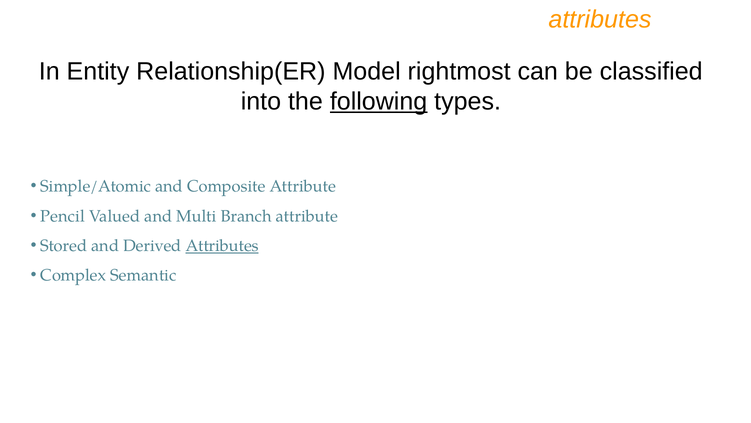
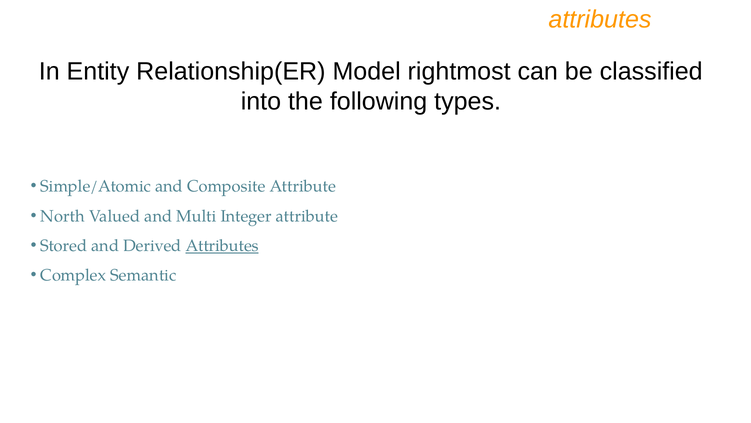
following underline: present -> none
Pencil: Pencil -> North
Branch: Branch -> Integer
